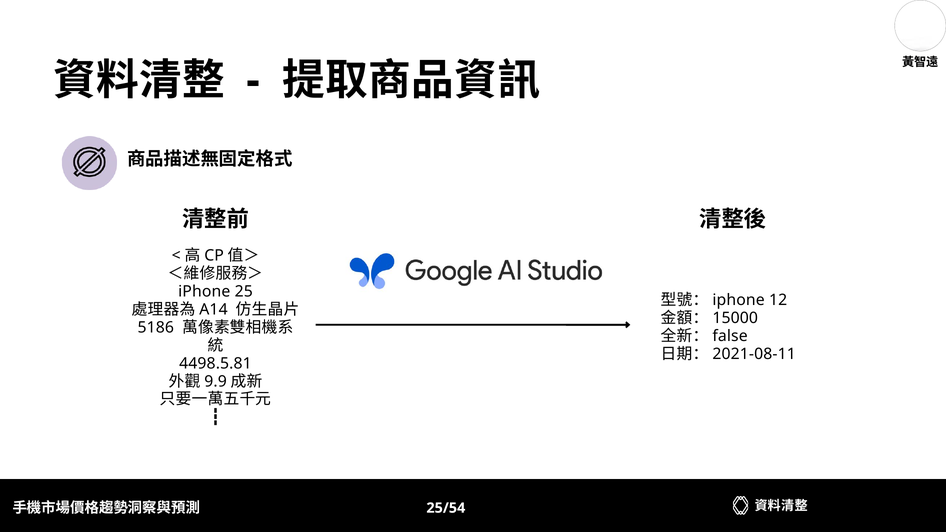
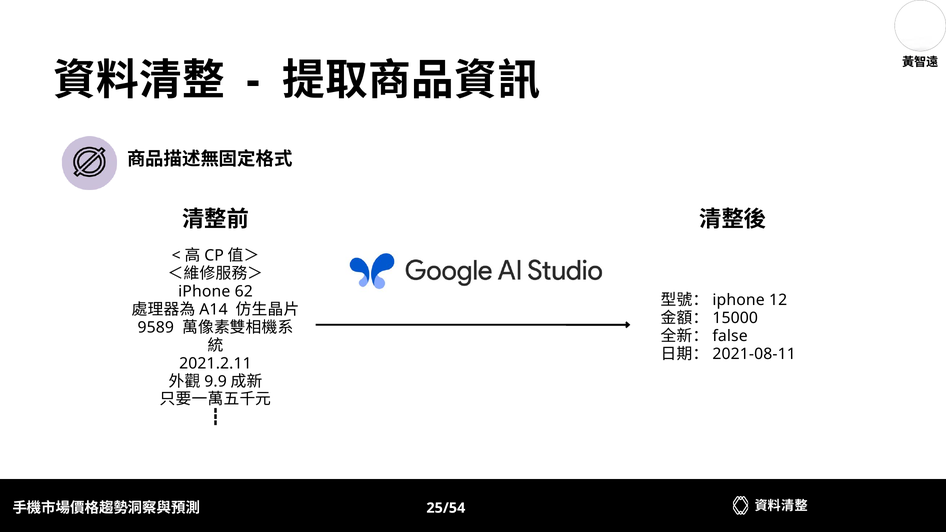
25: 25 -> 62
5186: 5186 -> 9589
4498.5.81: 4498.5.81 -> 2021.2.11
